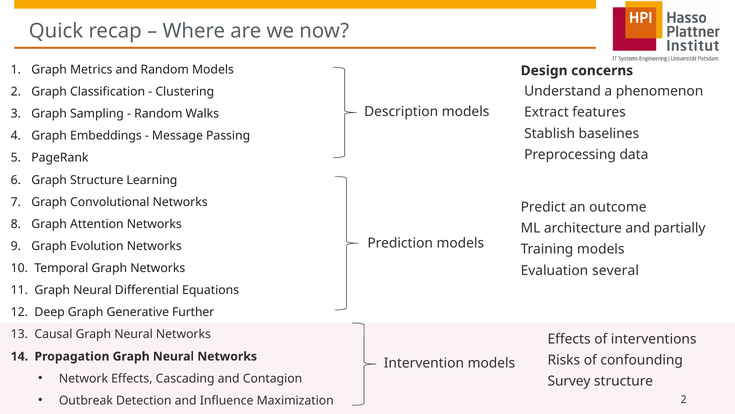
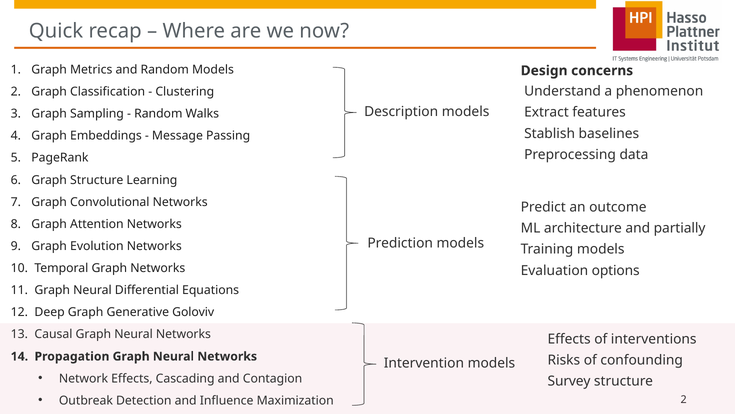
several: several -> options
Further: Further -> Goloviv
